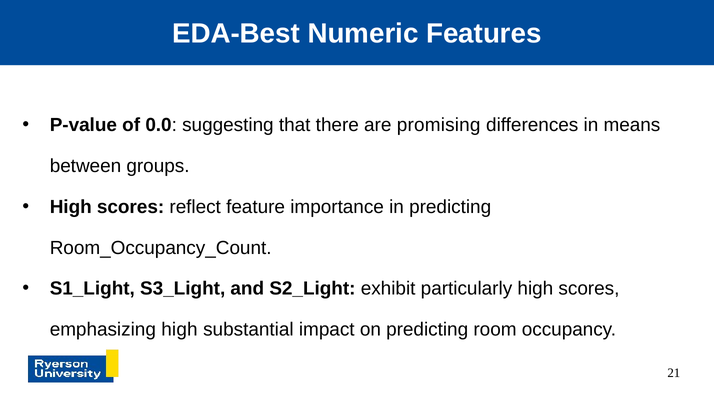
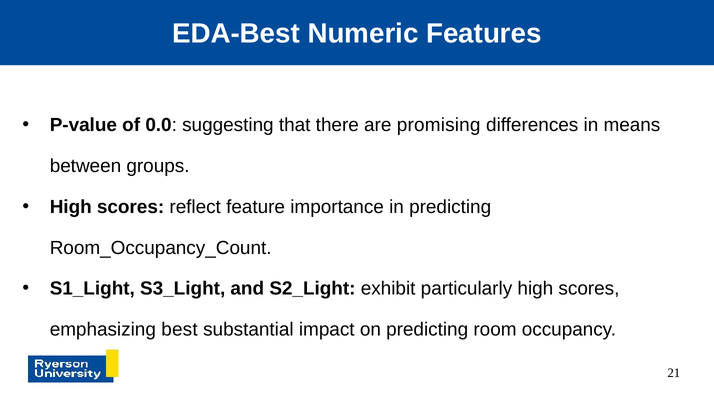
emphasizing high: high -> best
